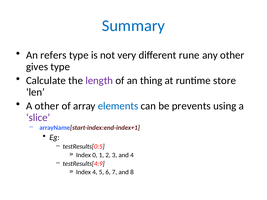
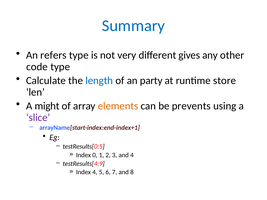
rune: rune -> gives
gives: gives -> code
length colour: purple -> blue
thing: thing -> party
A other: other -> might
elements colour: blue -> orange
